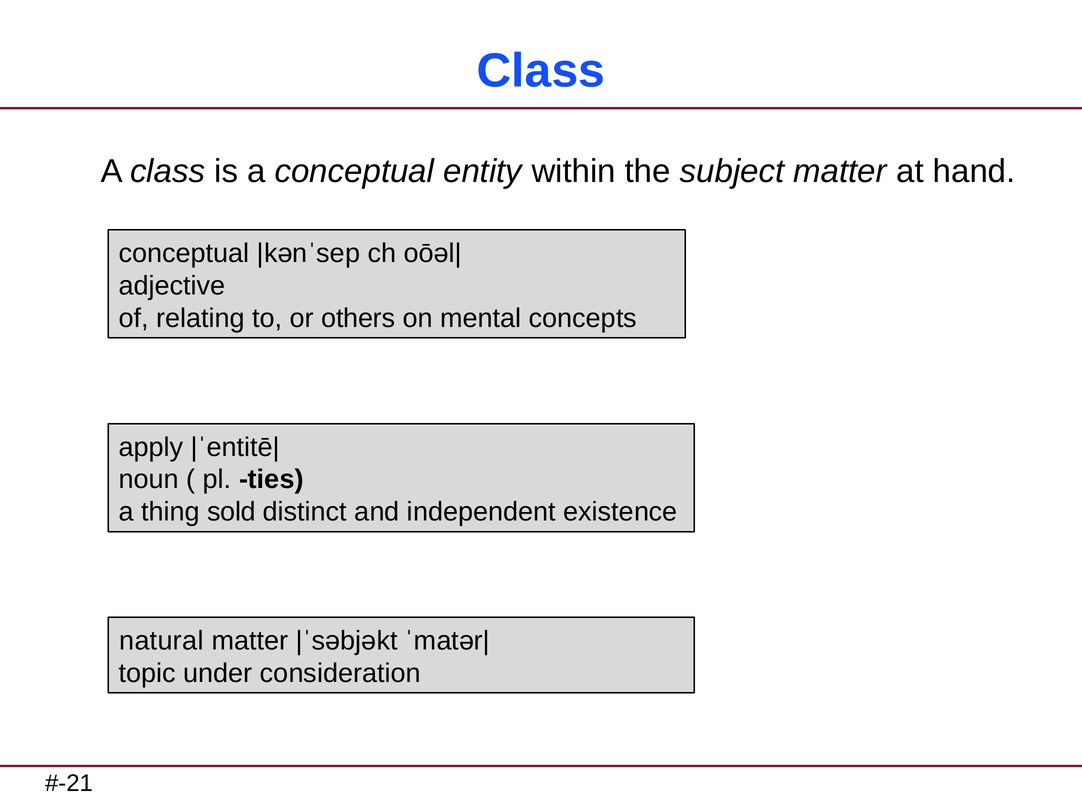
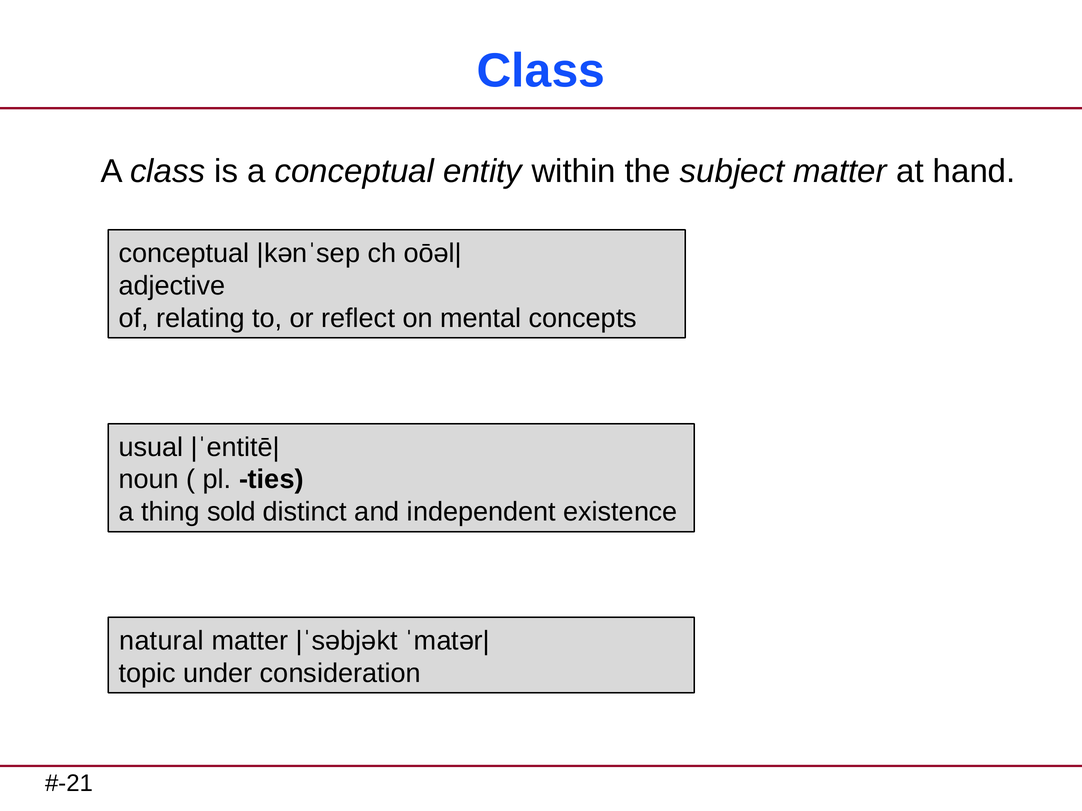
others: others -> reflect
apply: apply -> usual
